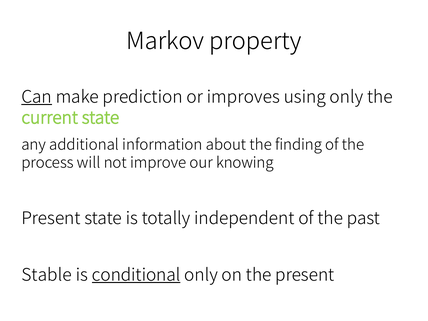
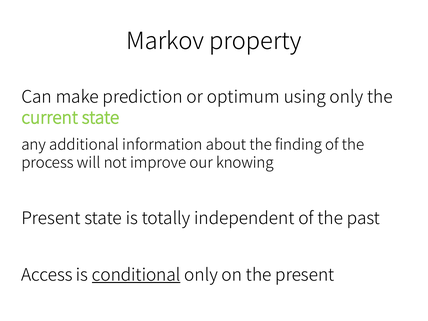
Can underline: present -> none
improves: improves -> optimum
Stable: Stable -> Access
